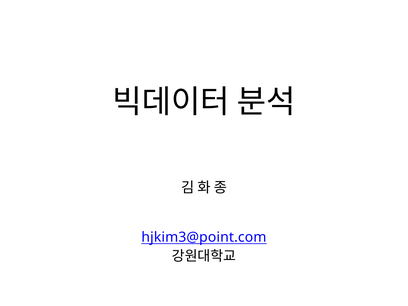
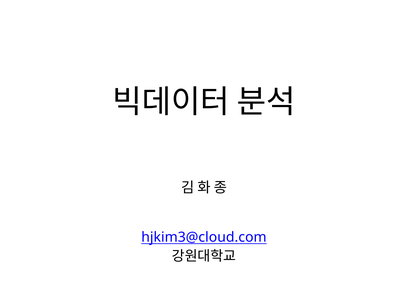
hjkim3@point.com: hjkim3@point.com -> hjkim3@cloud.com
